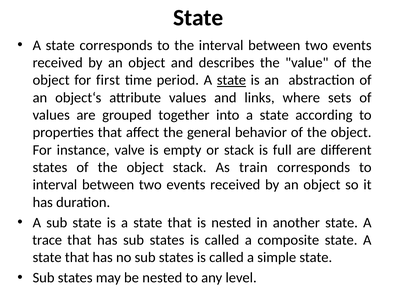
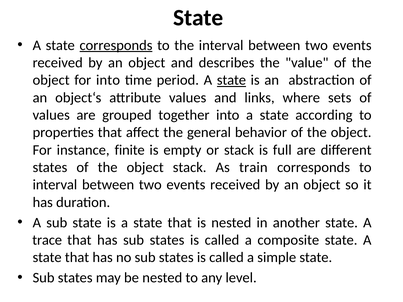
corresponds at (116, 45) underline: none -> present
for first: first -> into
valve: valve -> finite
